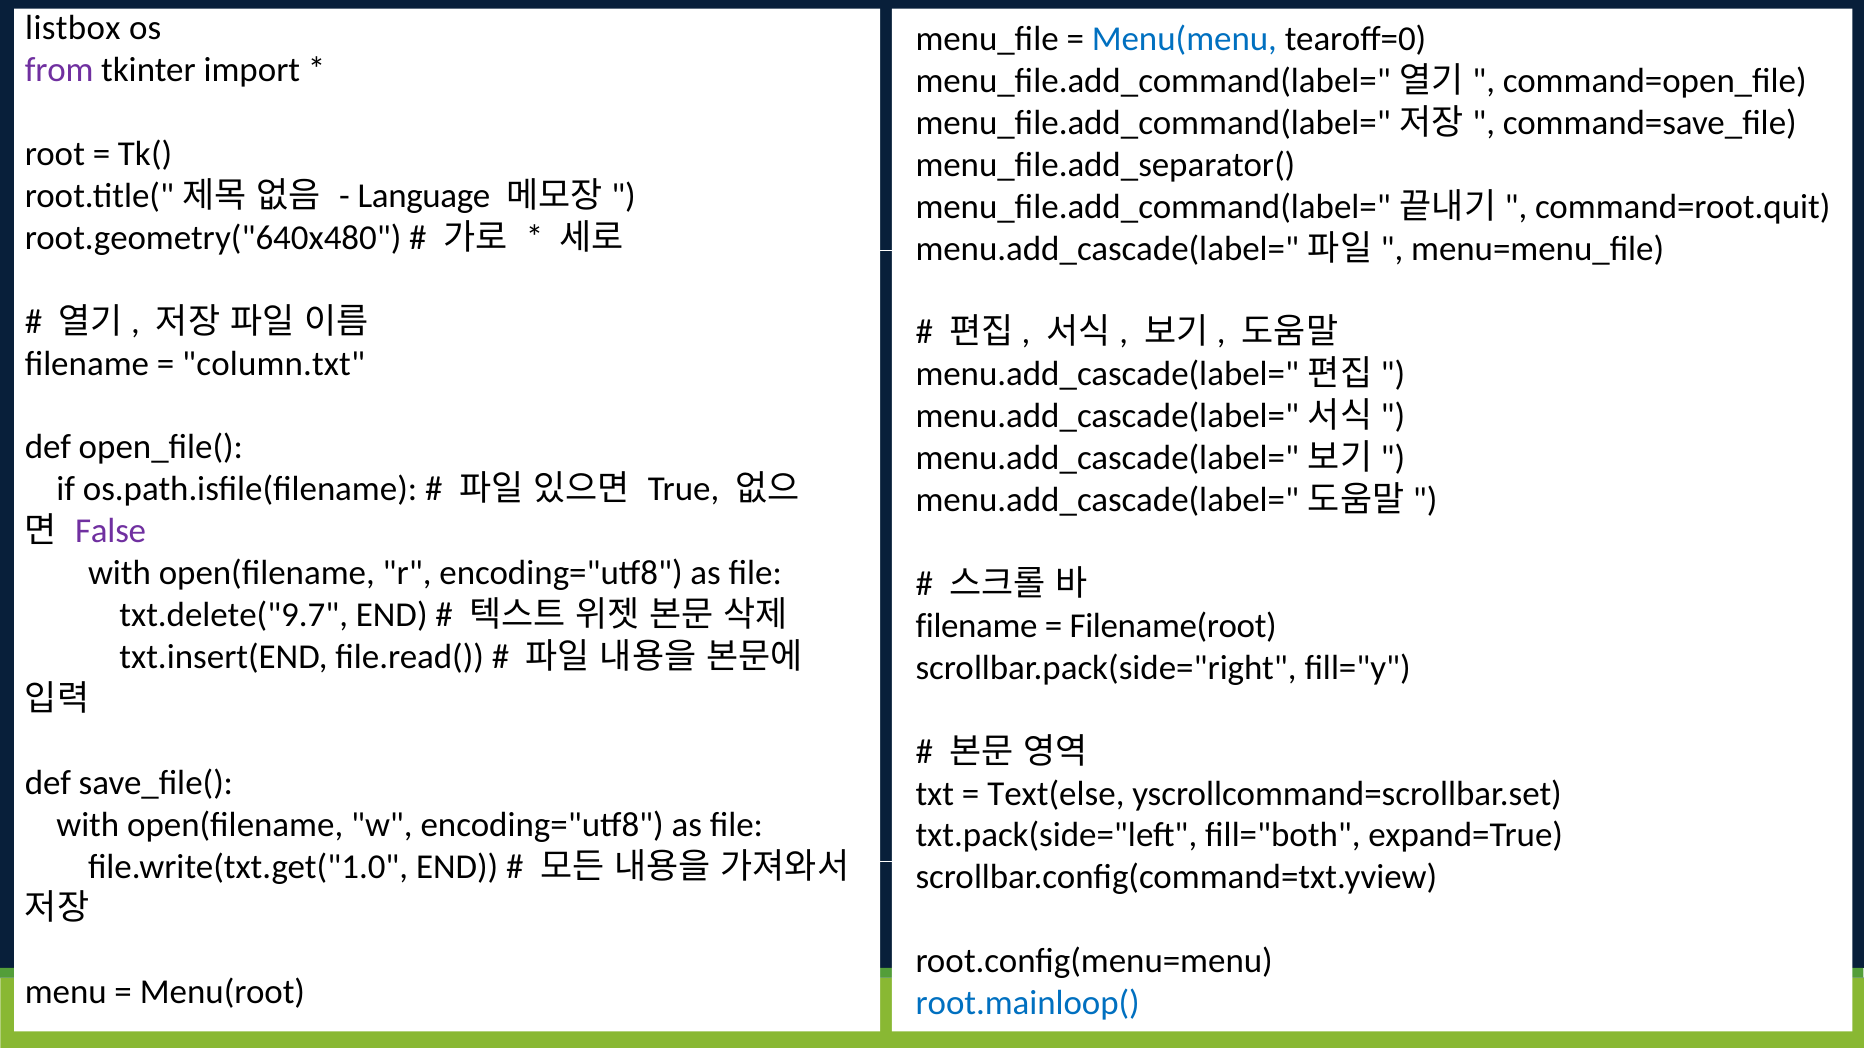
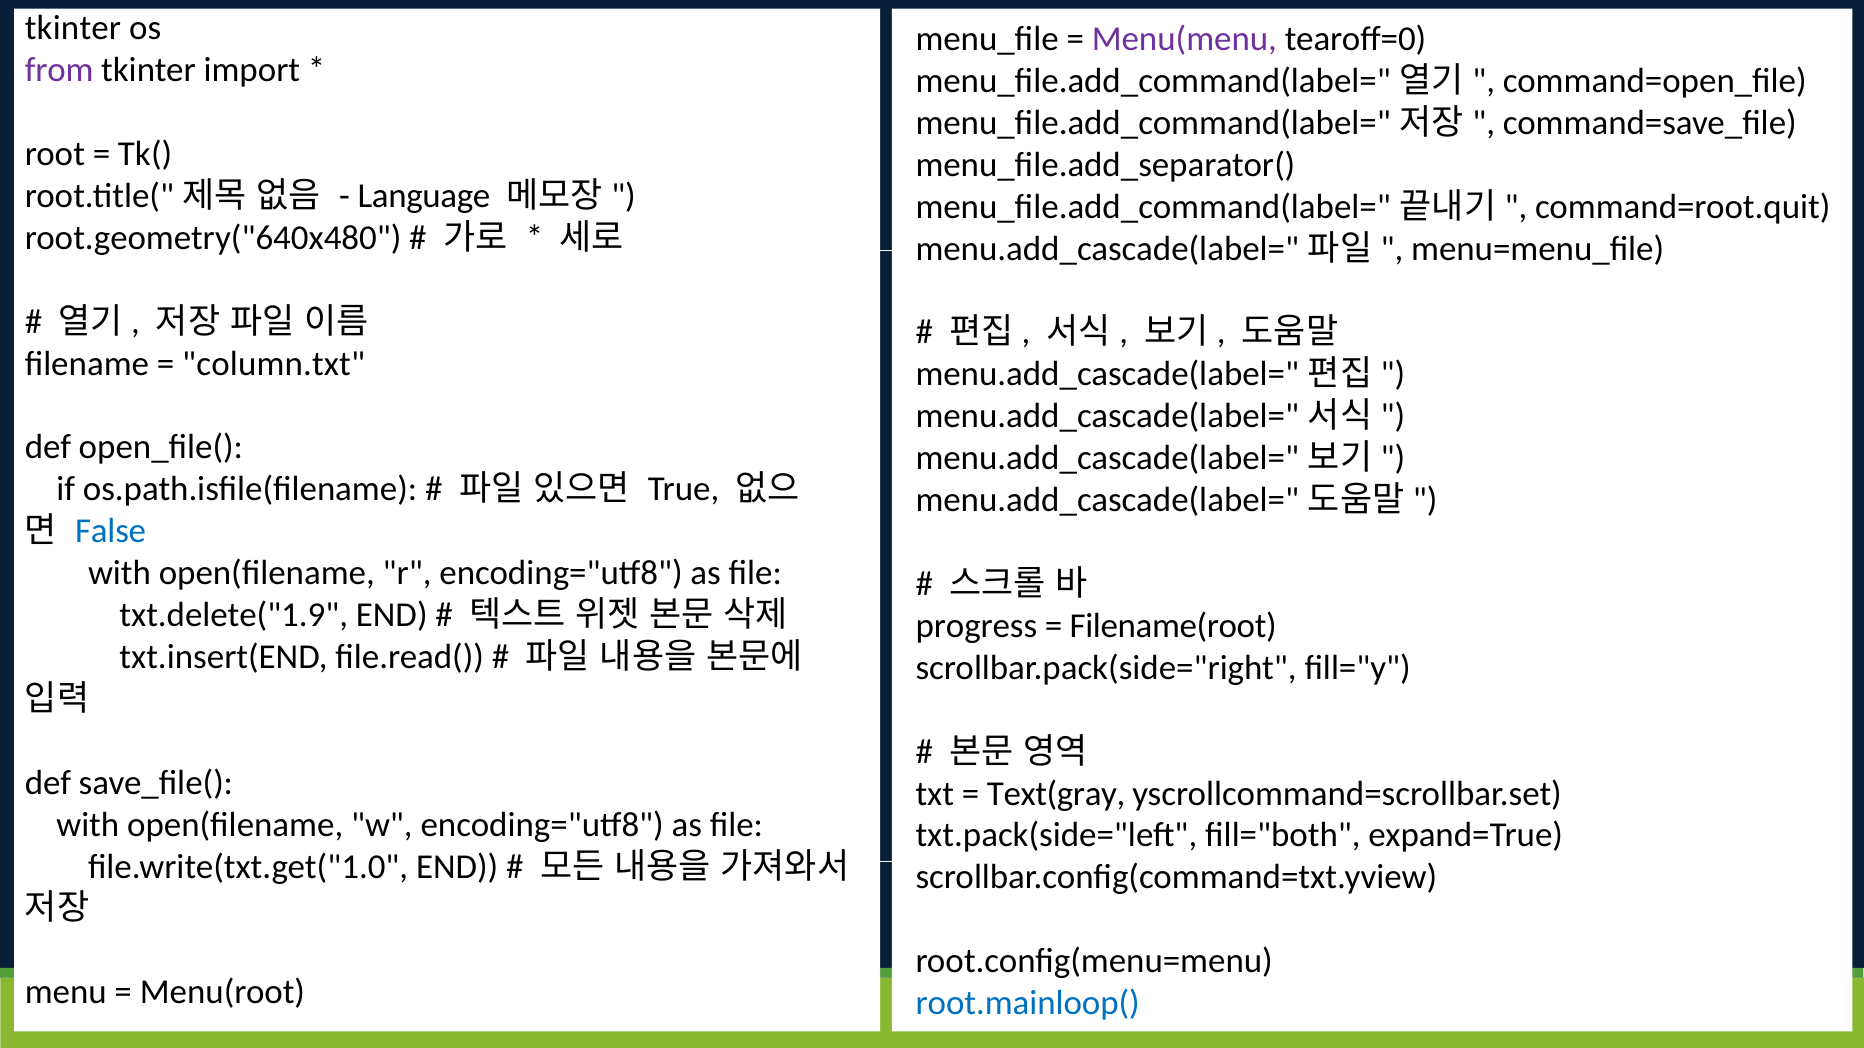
listbox at (73, 28): listbox -> tkinter
Menu(menu colour: blue -> purple
False colour: purple -> blue
txt.delete("9.7: txt.delete("9.7 -> txt.delete("1.9
filename at (977, 626): filename -> progress
Text(else: Text(else -> Text(gray
